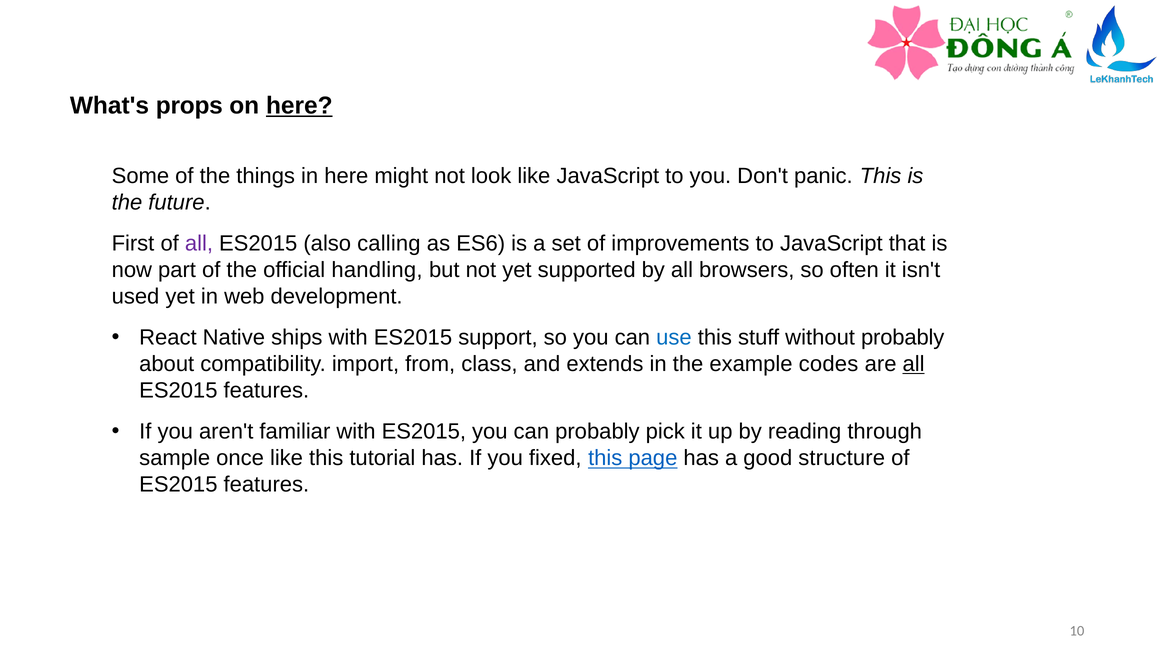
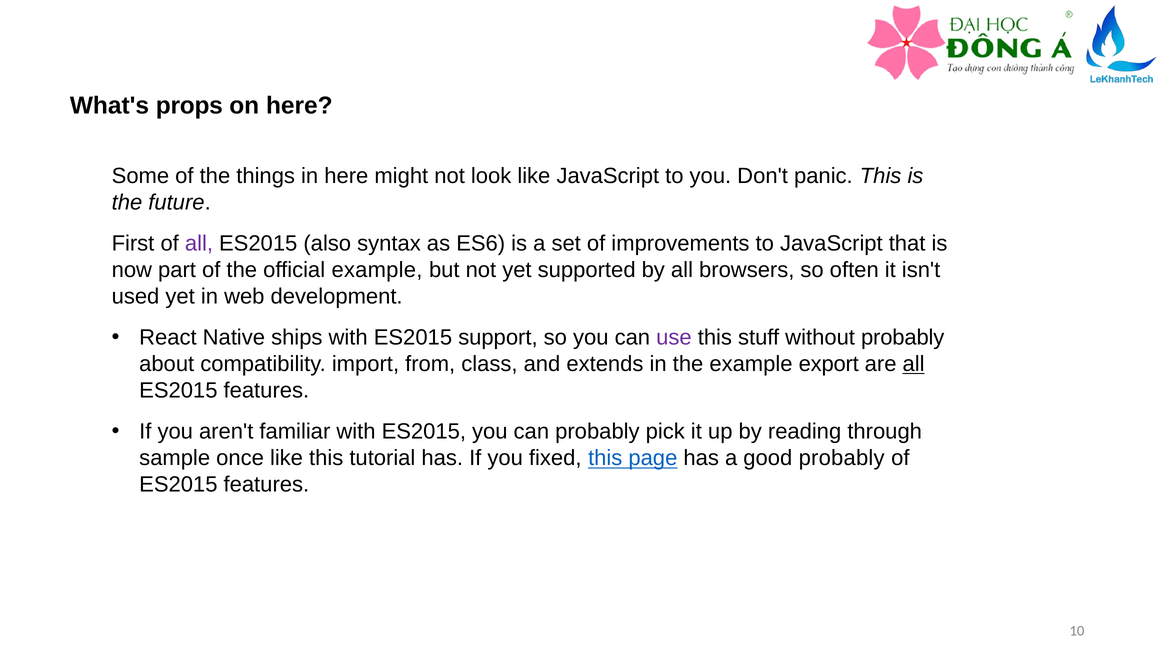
here at (299, 106) underline: present -> none
calling: calling -> syntax
official handling: handling -> example
use colour: blue -> purple
codes: codes -> export
good structure: structure -> probably
